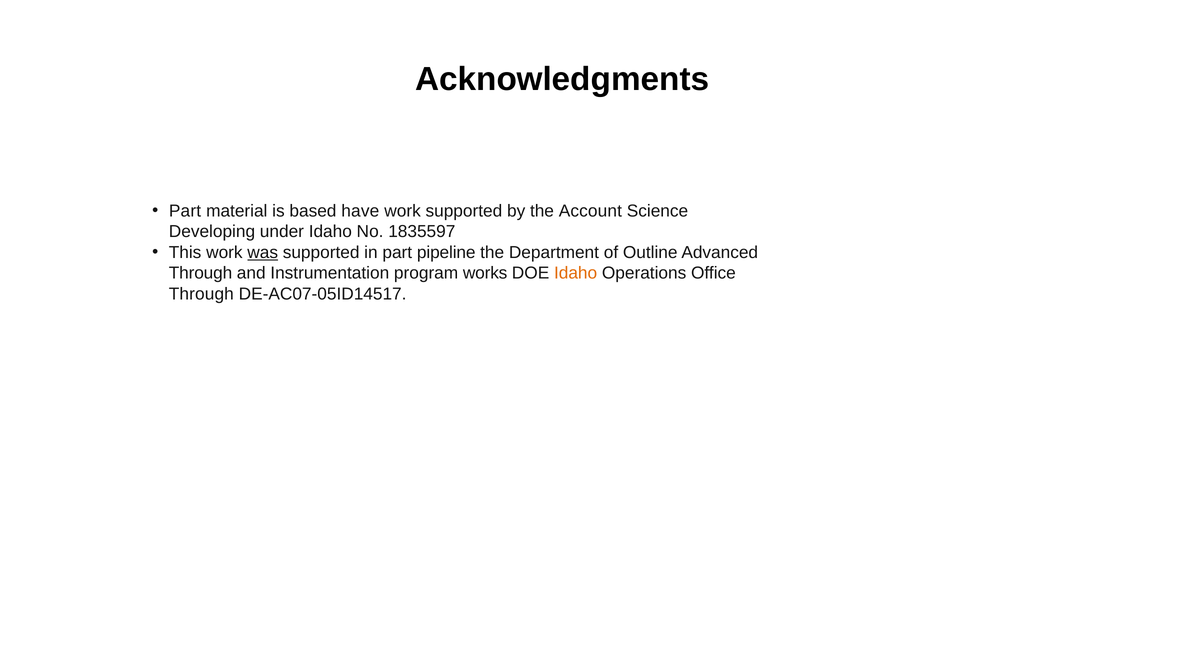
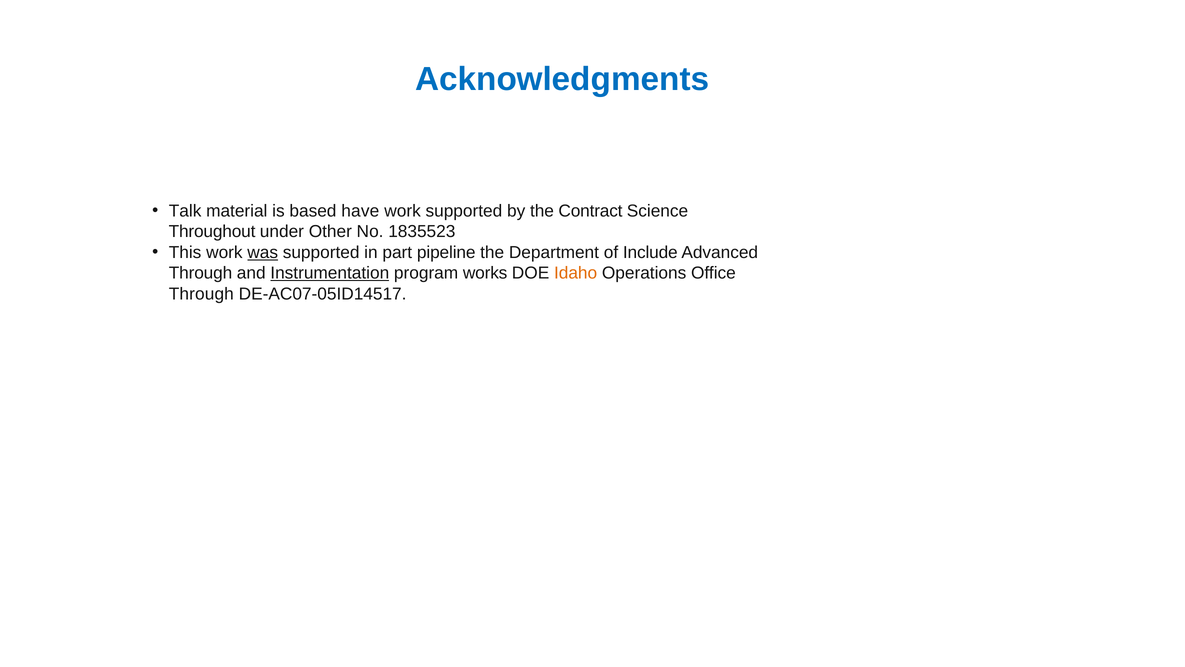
Acknowledgments colour: black -> blue
Part at (185, 211): Part -> Talk
Account: Account -> Contract
Developing: Developing -> Throughout
under Idaho: Idaho -> Other
1835597: 1835597 -> 1835523
Outline: Outline -> Include
Instrumentation underline: none -> present
